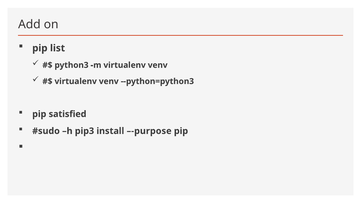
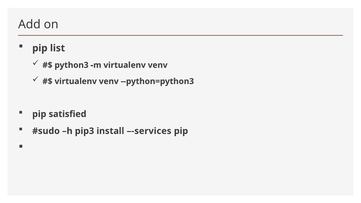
–-purpose: –-purpose -> –-services
